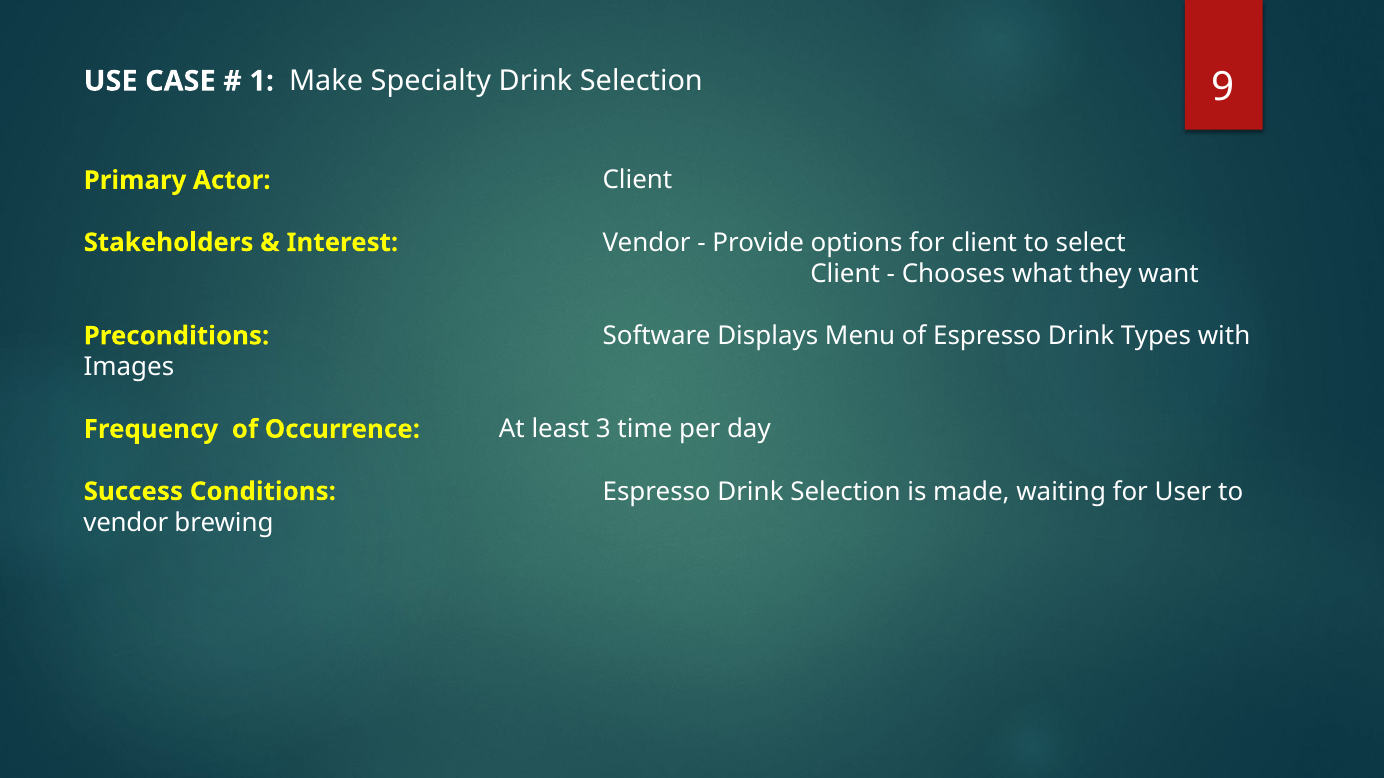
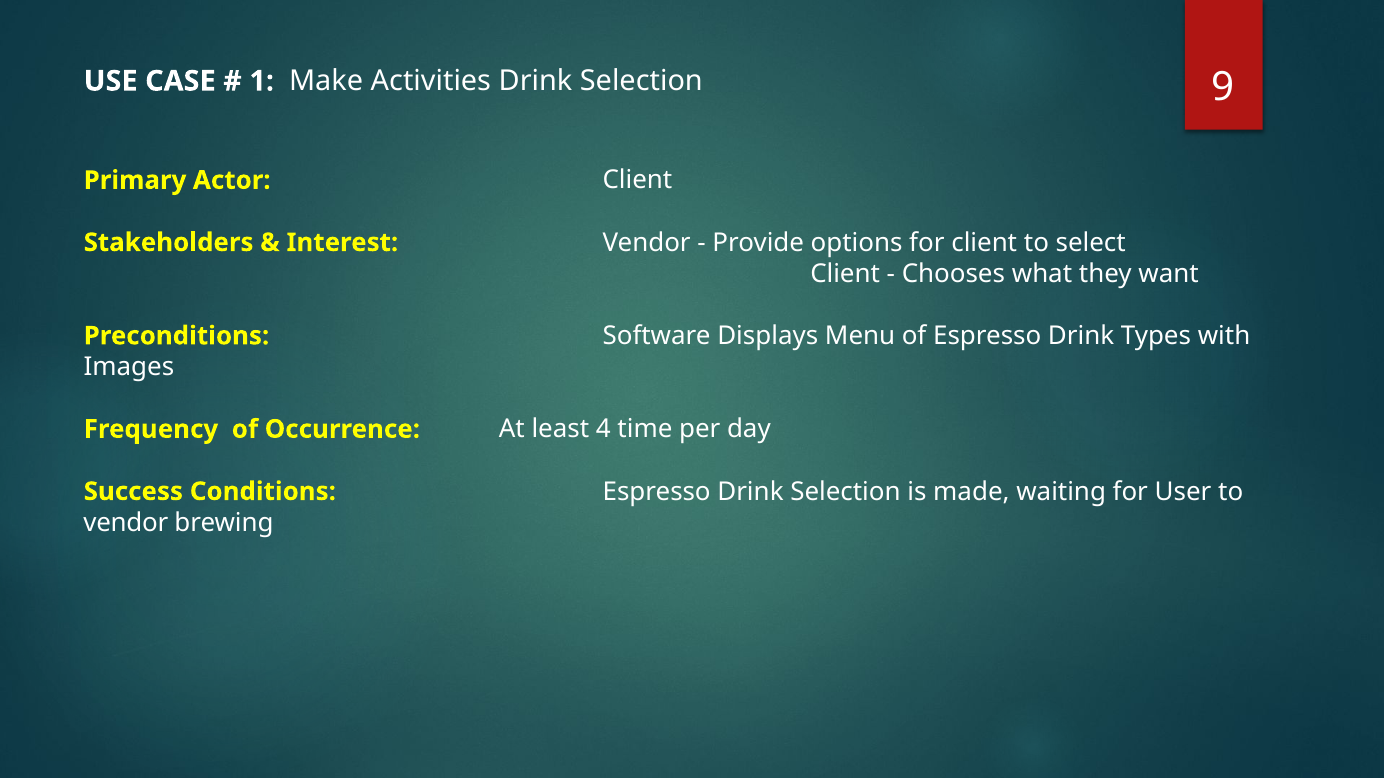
Specialty: Specialty -> Activities
3: 3 -> 4
